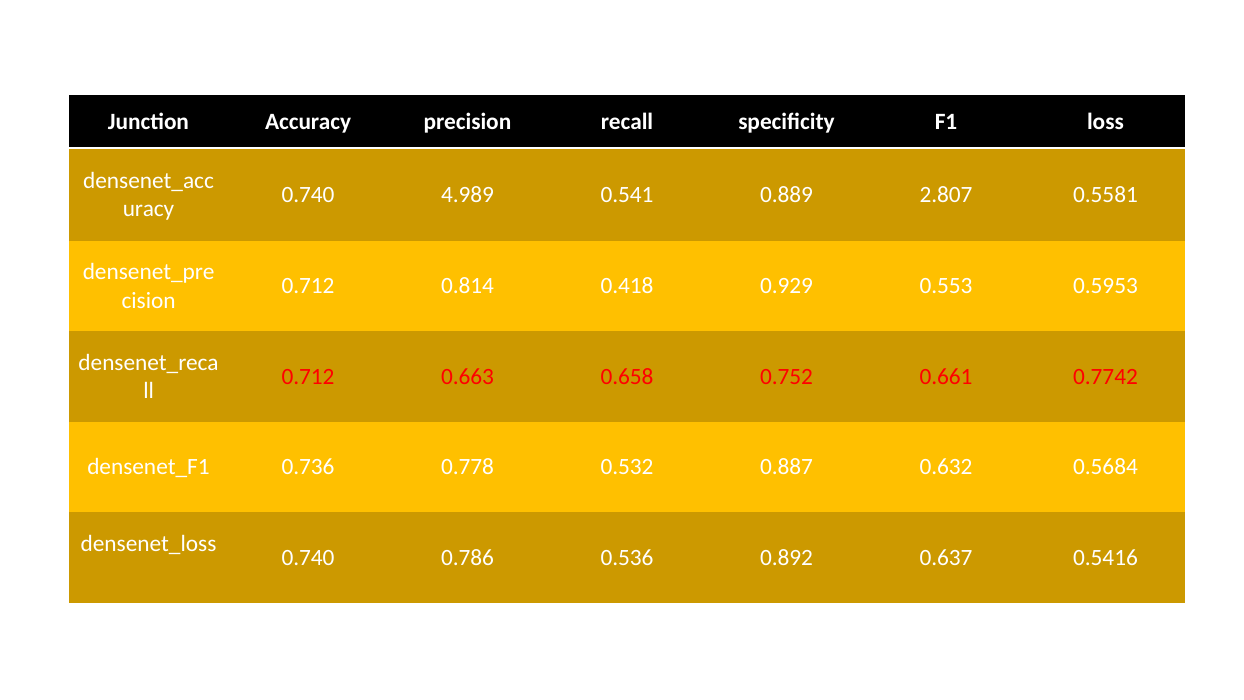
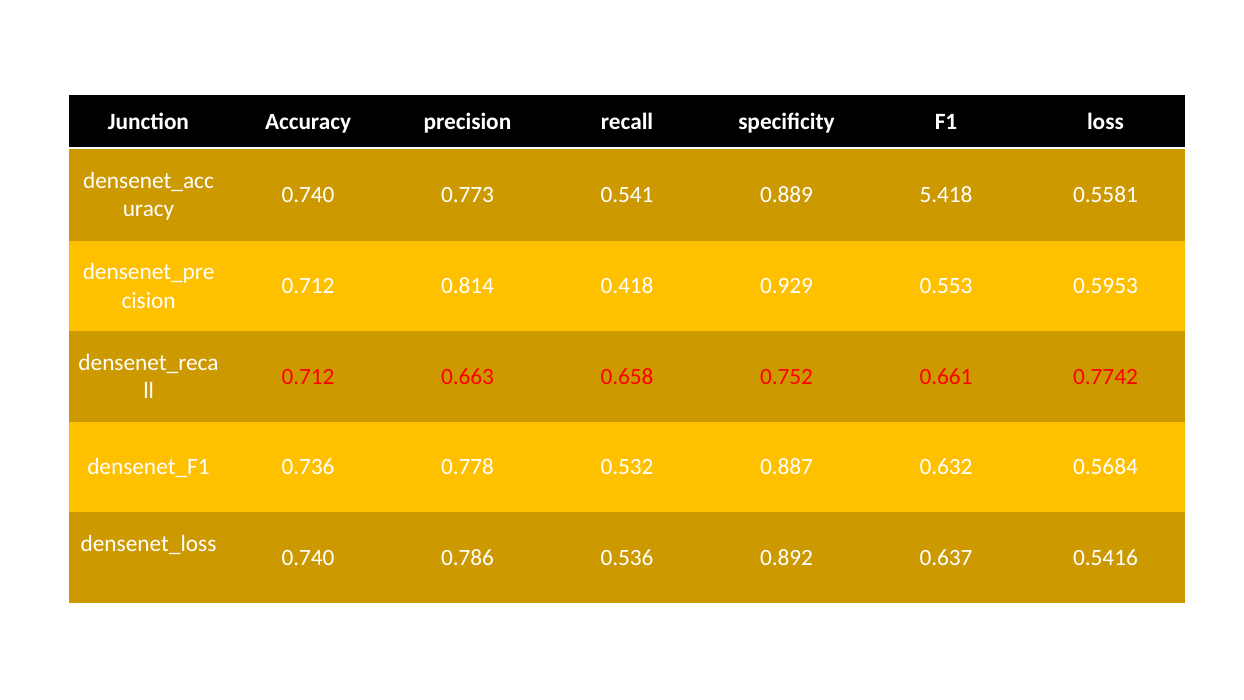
4.989: 4.989 -> 0.773
2.807: 2.807 -> 5.418
